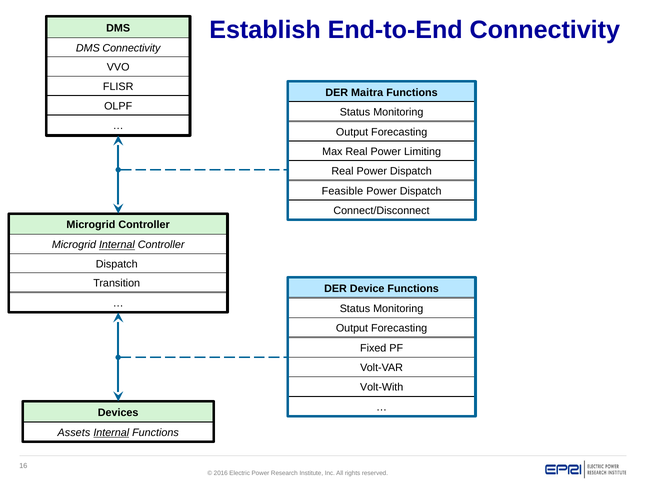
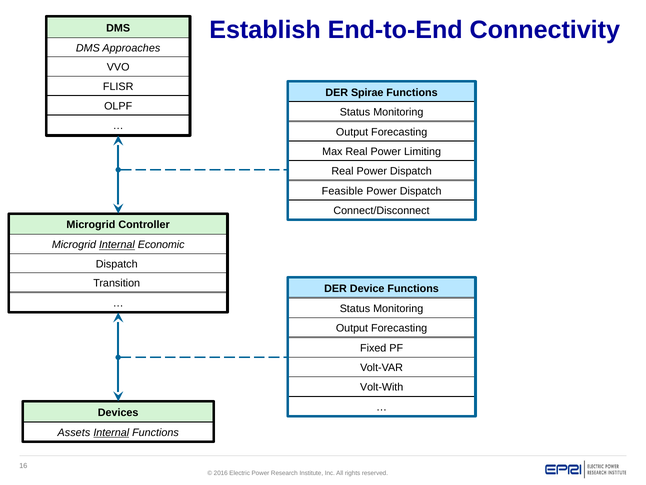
DMS Connectivity: Connectivity -> Approaches
Maitra: Maitra -> Spirae
Internal Controller: Controller -> Economic
